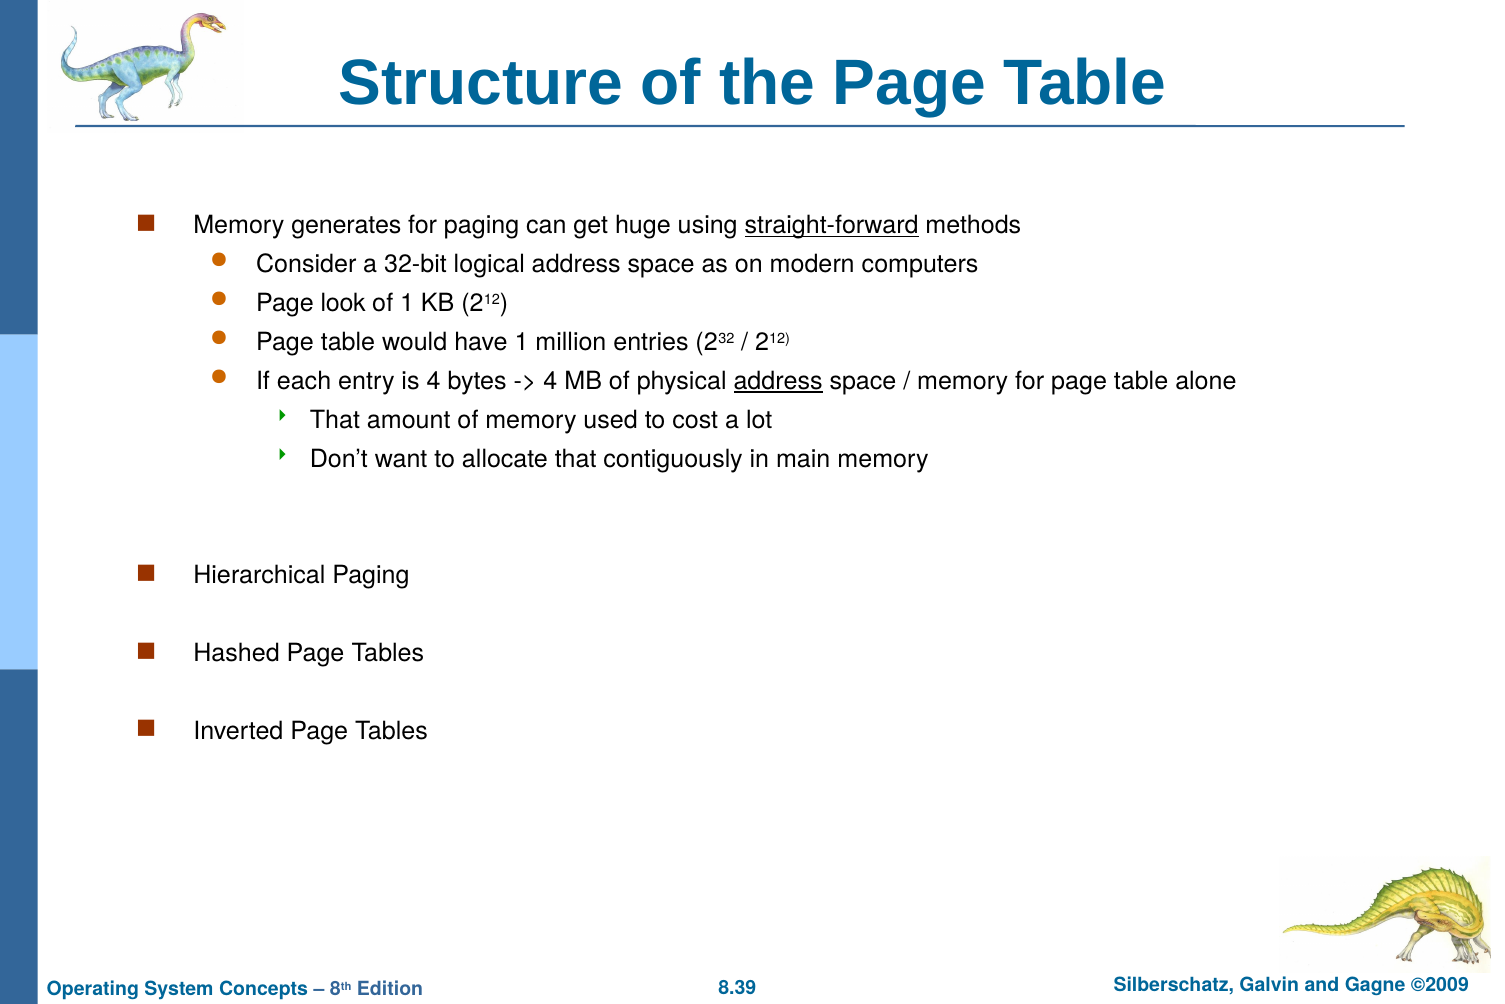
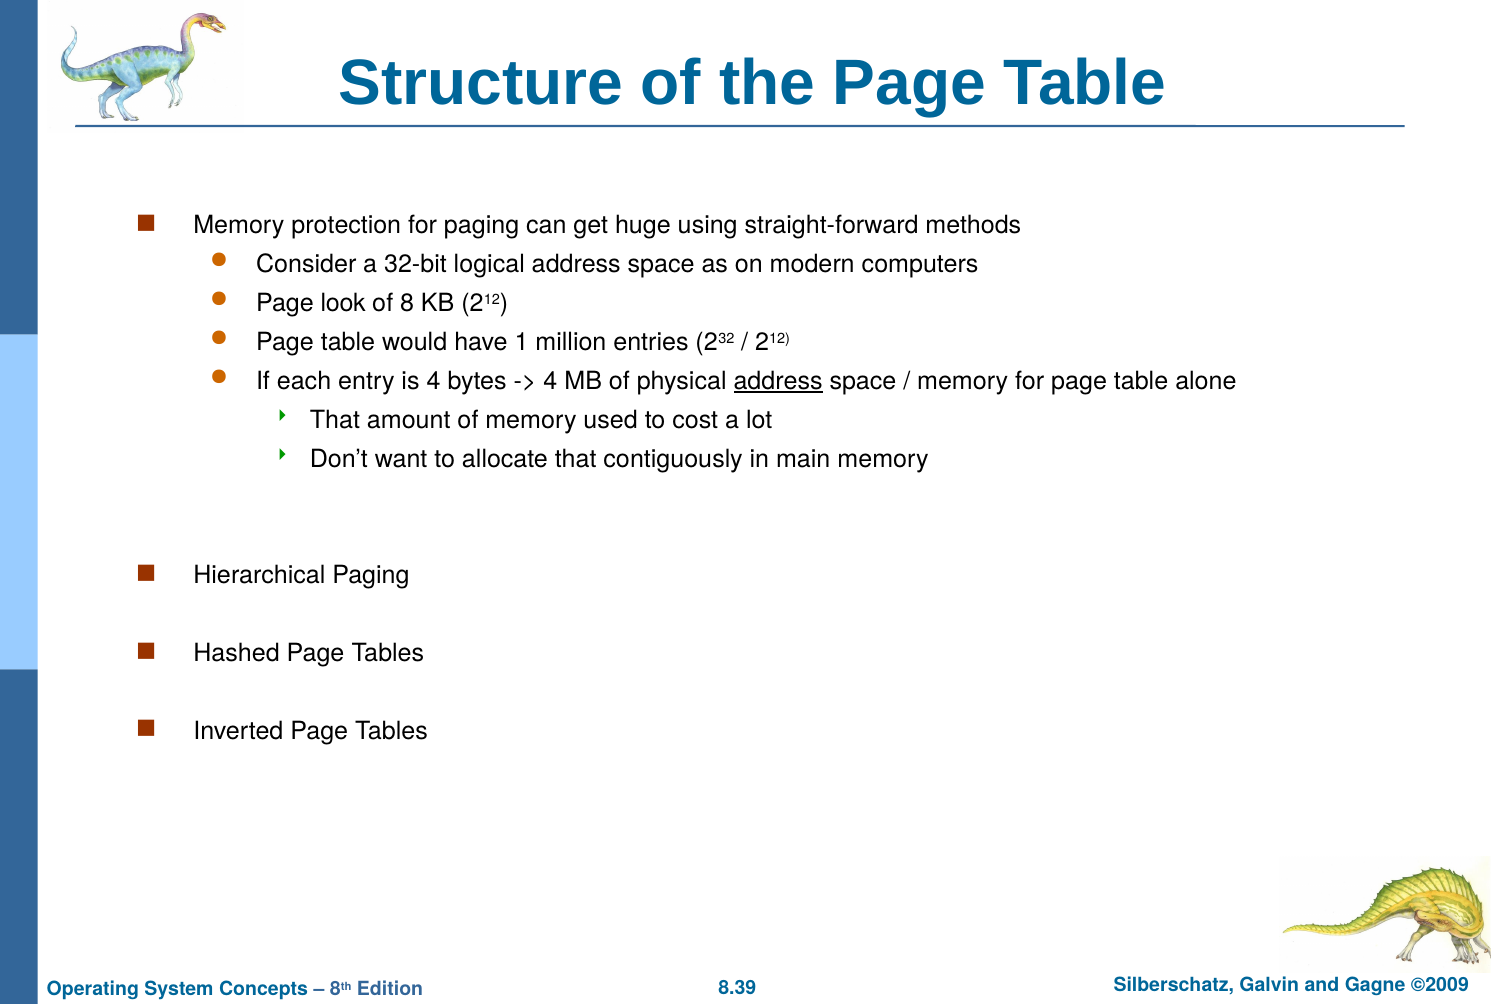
generates: generates -> protection
straight-forward underline: present -> none
of 1: 1 -> 8
